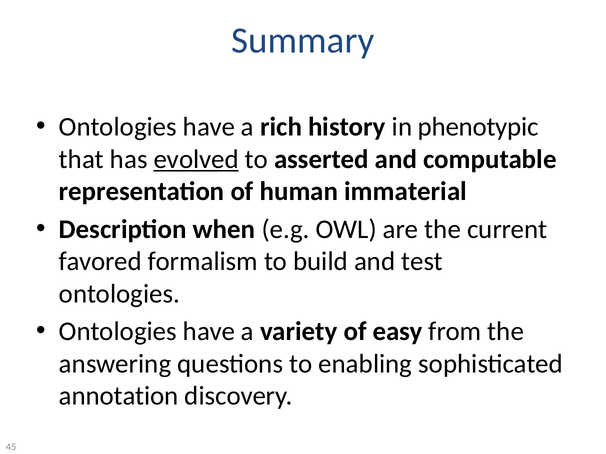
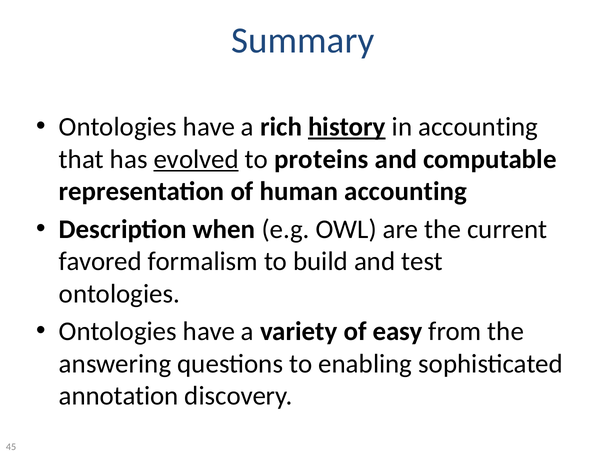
history underline: none -> present
in phenotypic: phenotypic -> accounting
asserted: asserted -> proteins
human immaterial: immaterial -> accounting
